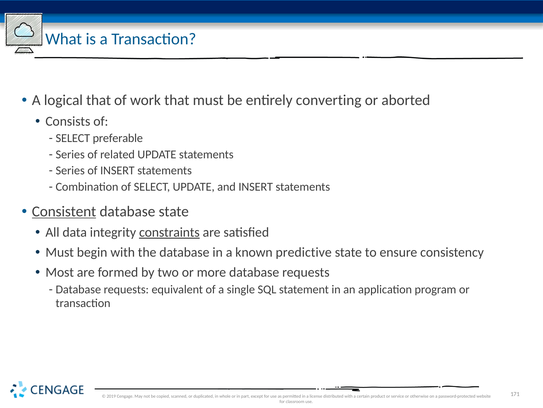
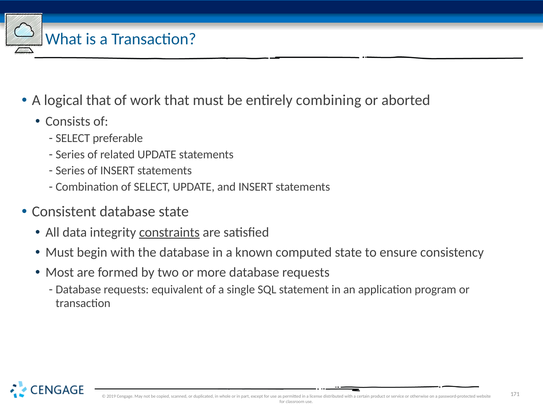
converting: converting -> combining
Consistent underline: present -> none
predictive: predictive -> computed
